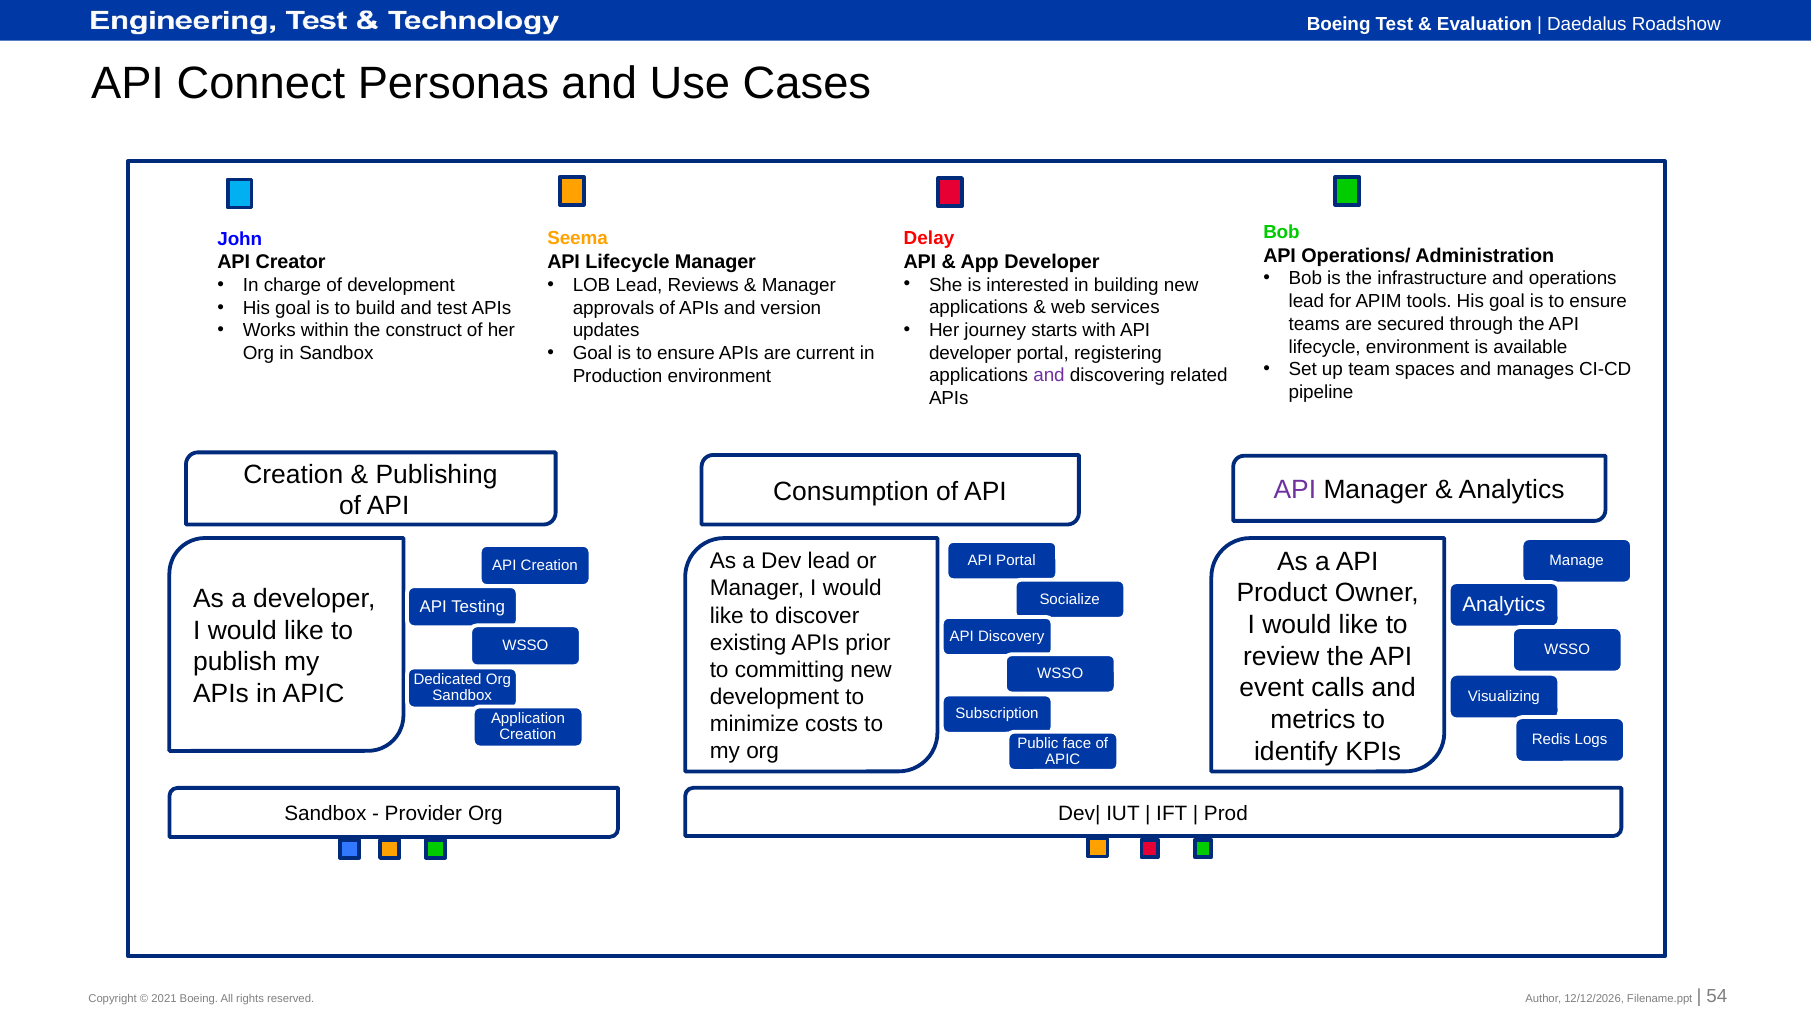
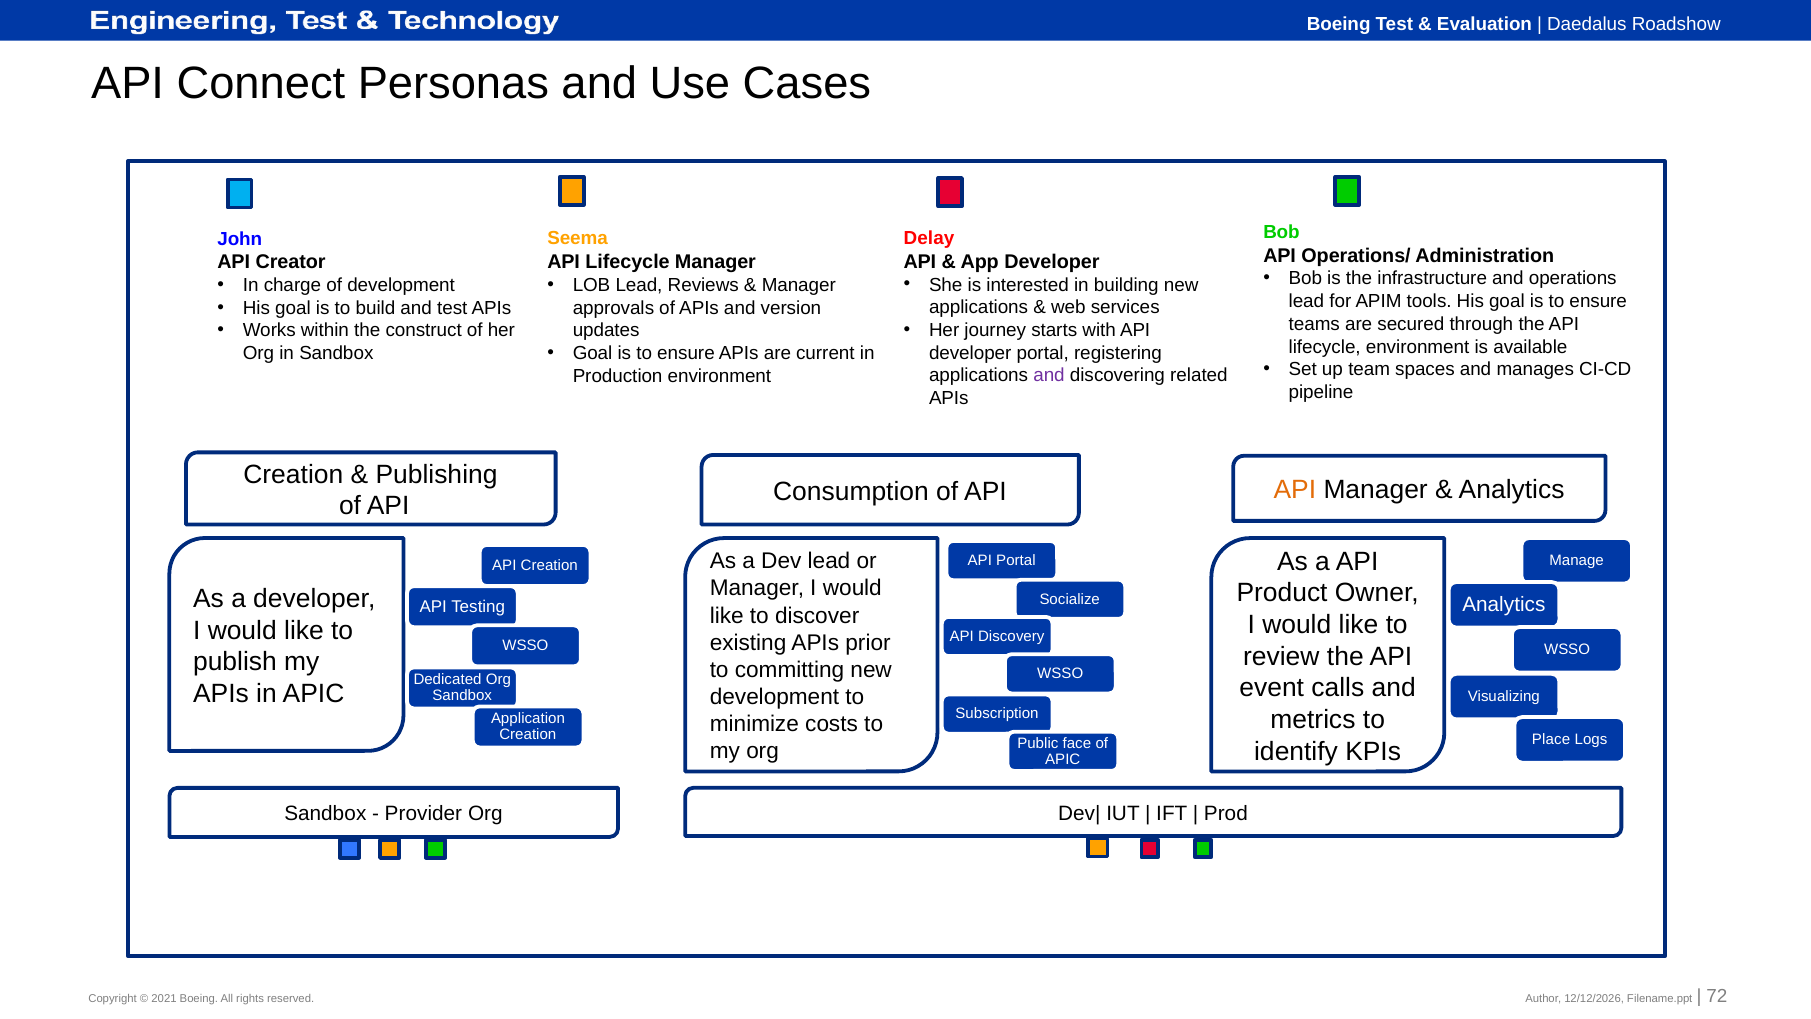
API at (1295, 490) colour: purple -> orange
Redis: Redis -> Place
54: 54 -> 72
